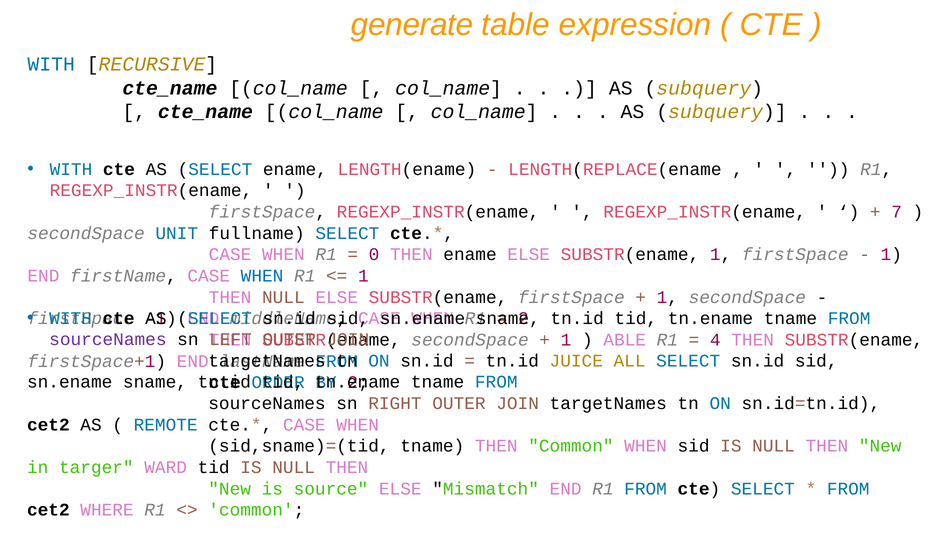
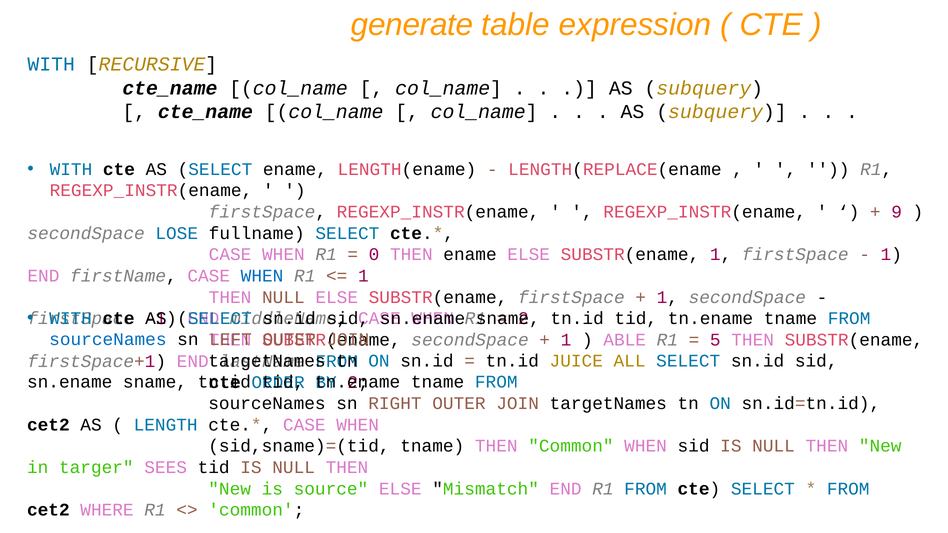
7: 7 -> 9
UNIT: UNIT -> LOSE
sourceNames at (108, 340) colour: purple -> blue
4: 4 -> 5
REMOTE: REMOTE -> LENGTH
WARD: WARD -> SEES
